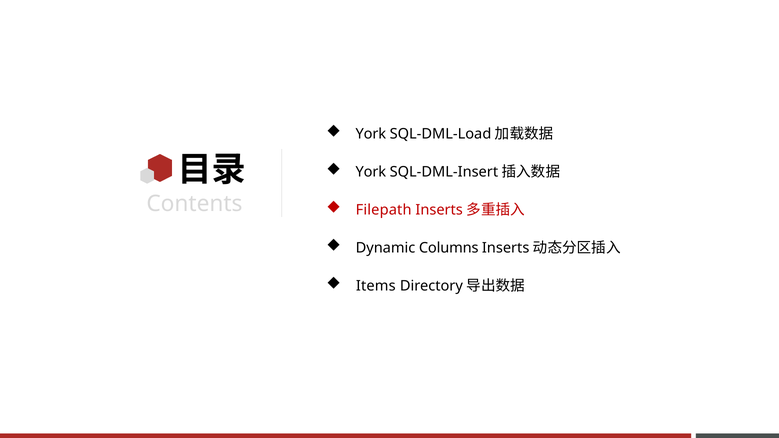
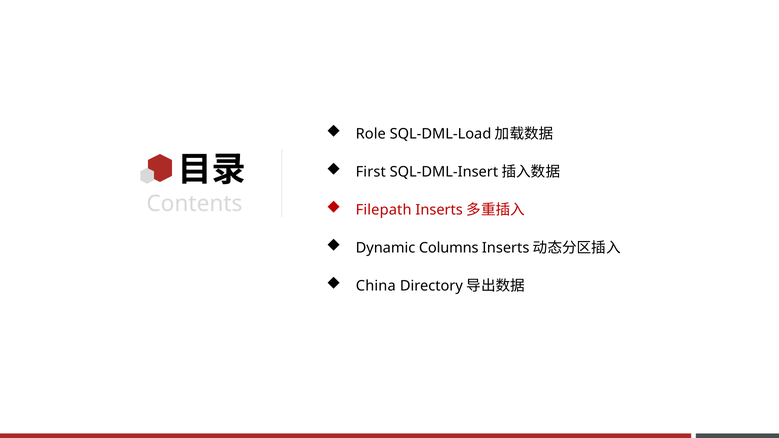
York at (371, 134): York -> Role
York at (371, 172): York -> First
Items: Items -> China
